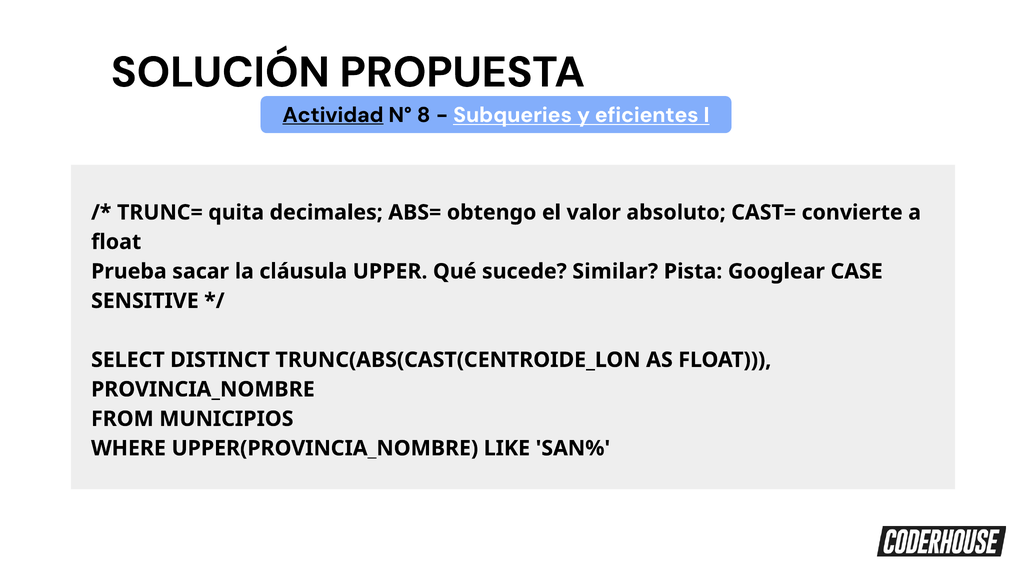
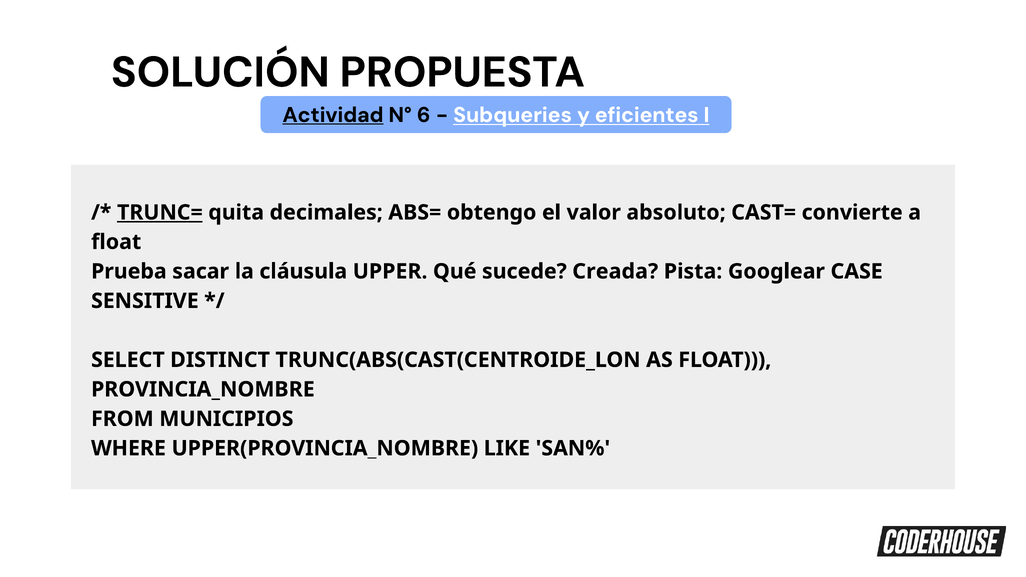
8: 8 -> 6
TRUNC= underline: none -> present
Similar: Similar -> Creada
